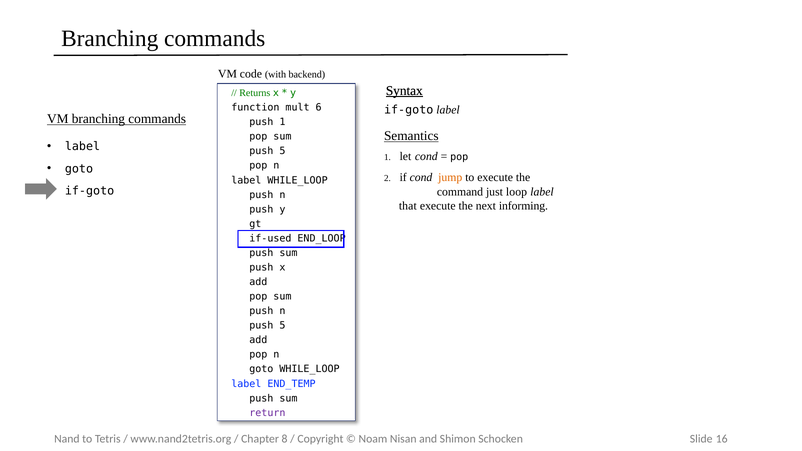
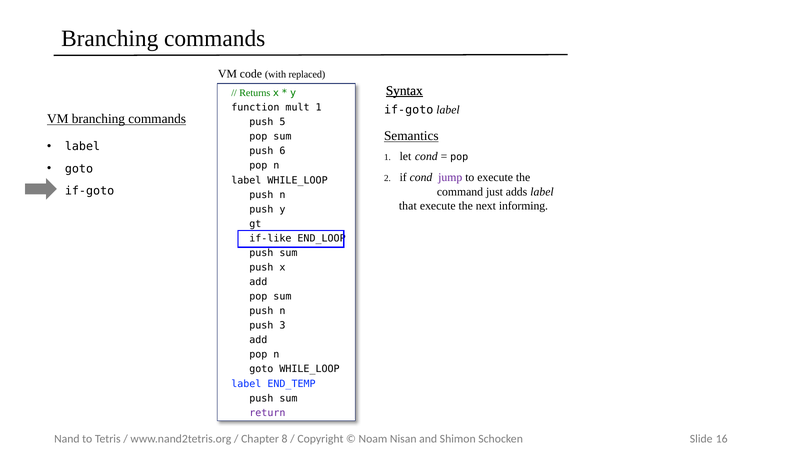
backend: backend -> replaced
mult 6: 6 -> 1
push 1: 1 -> 5
5 at (282, 151): 5 -> 6
jump colour: orange -> purple
loop: loop -> adds
if-used: if-used -> if-like
5 at (282, 326): 5 -> 3
